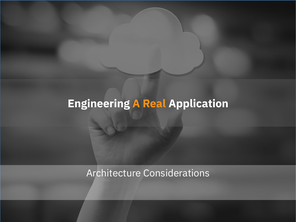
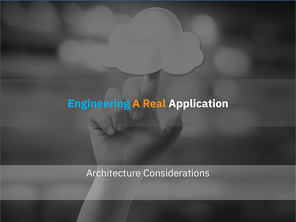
Engineering colour: white -> light blue
